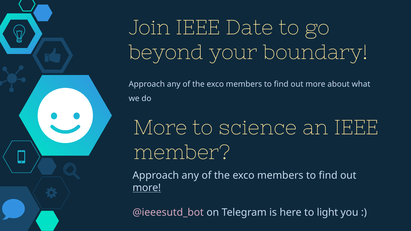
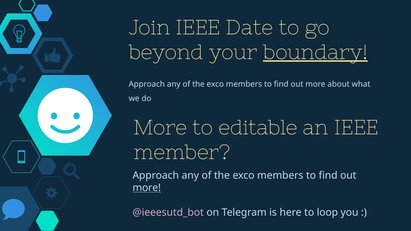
boundary underline: none -> present
science: science -> editable
light: light -> loop
